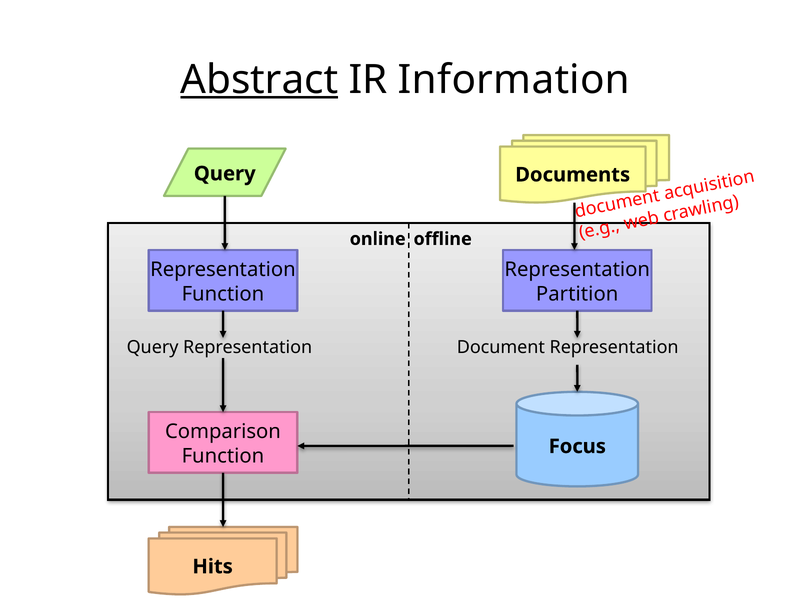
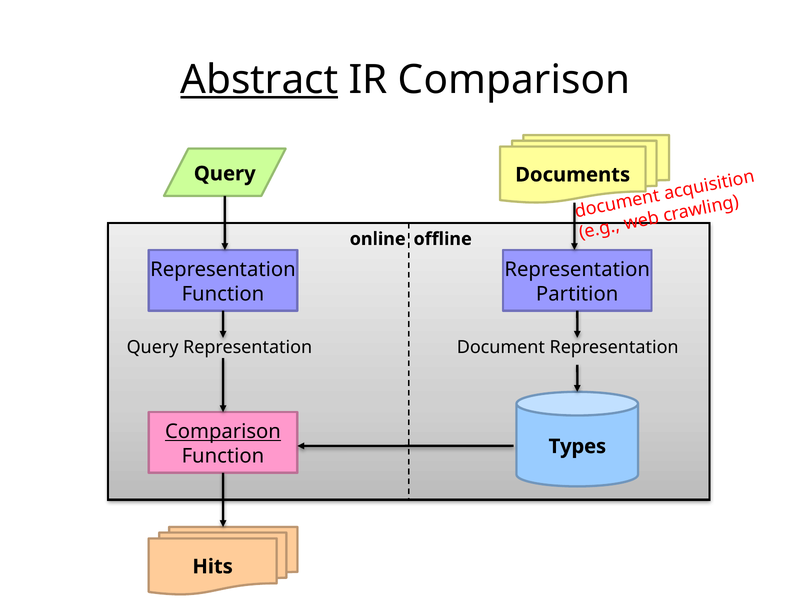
IR Information: Information -> Comparison
Comparison at (223, 432) underline: none -> present
Focus: Focus -> Types
